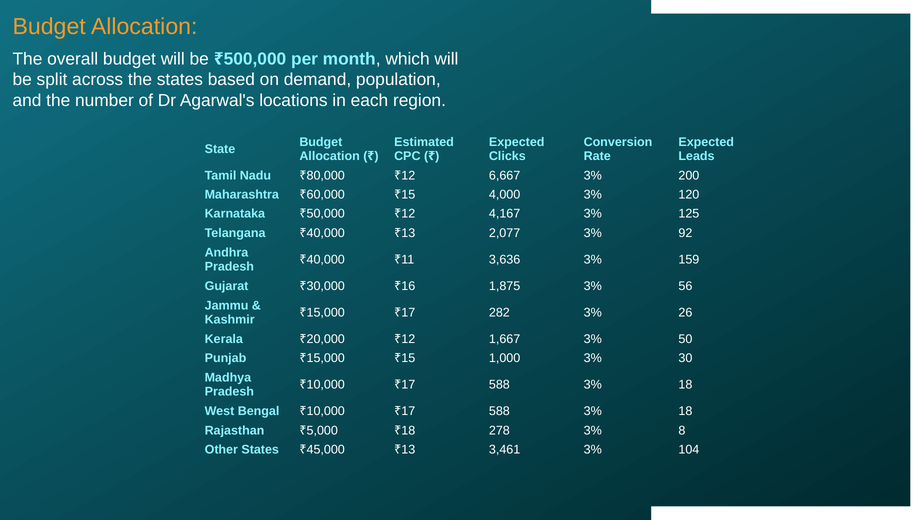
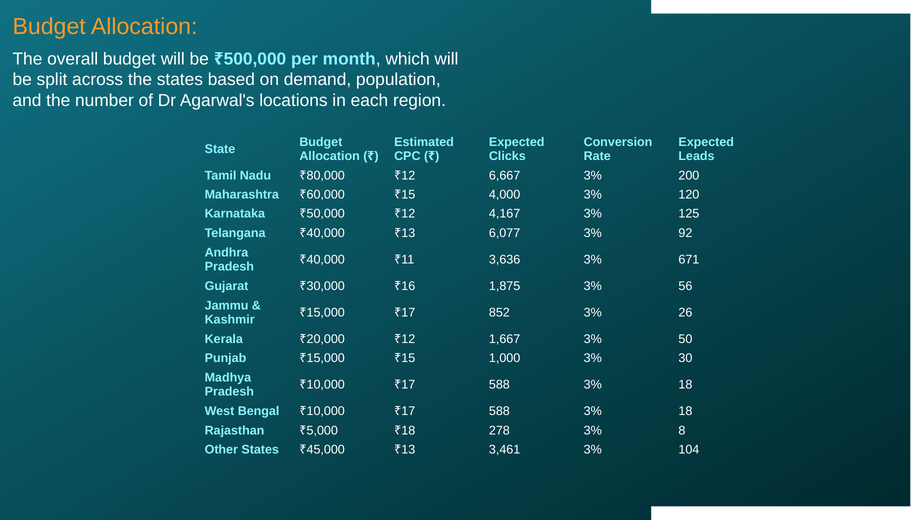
2,077: 2,077 -> 6,077
159: 159 -> 671
282: 282 -> 852
